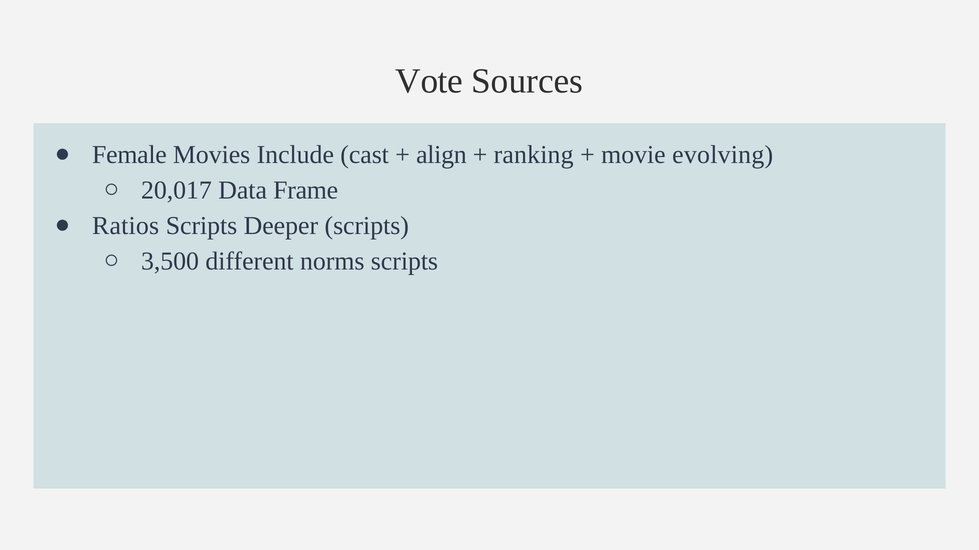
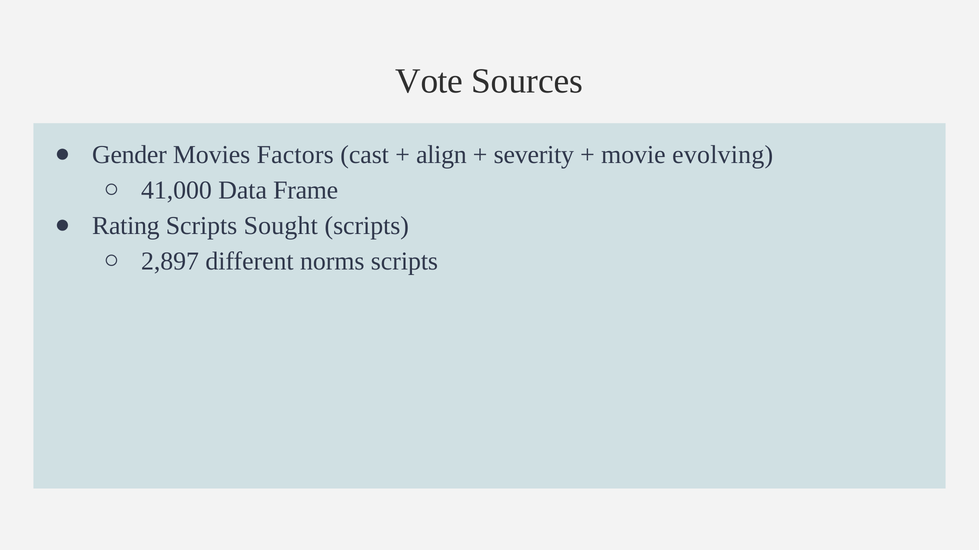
Female: Female -> Gender
Include: Include -> Factors
ranking: ranking -> severity
20,017: 20,017 -> 41,000
Ratios: Ratios -> Rating
Deeper: Deeper -> Sought
3,500: 3,500 -> 2,897
